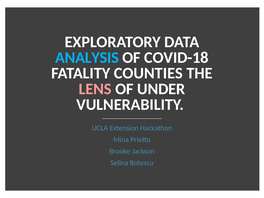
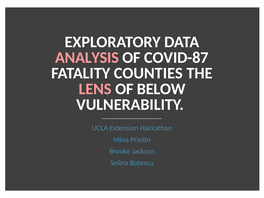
ANALYSIS colour: light blue -> pink
COVID-18: COVID-18 -> COVID-87
UNDER: UNDER -> BELOW
